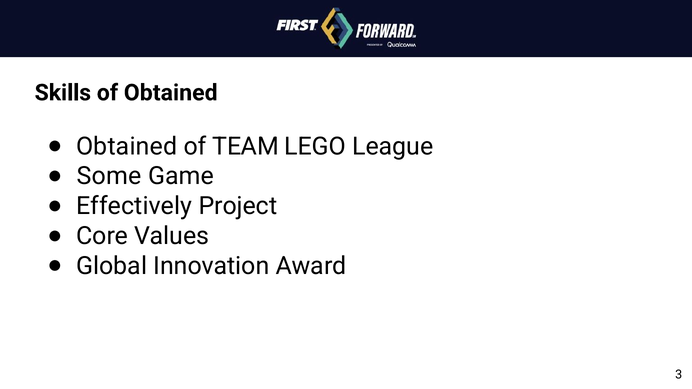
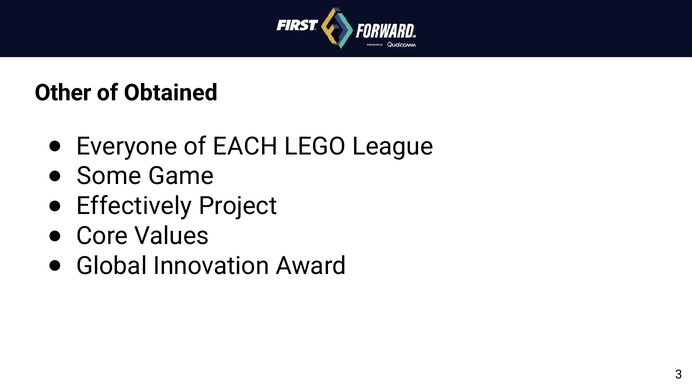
Skills: Skills -> Other
Obtained at (127, 146): Obtained -> Everyone
TEAM: TEAM -> EACH
